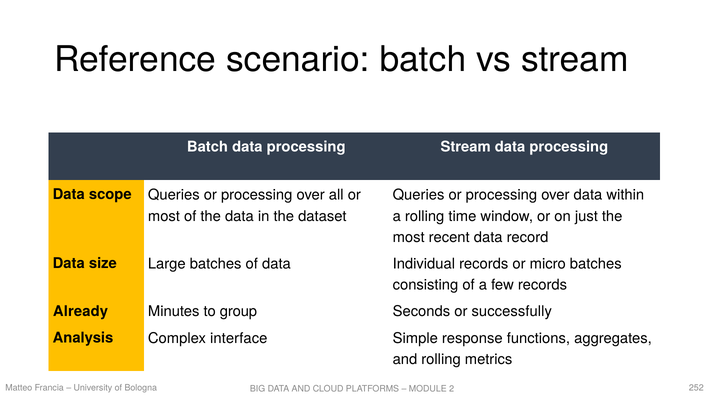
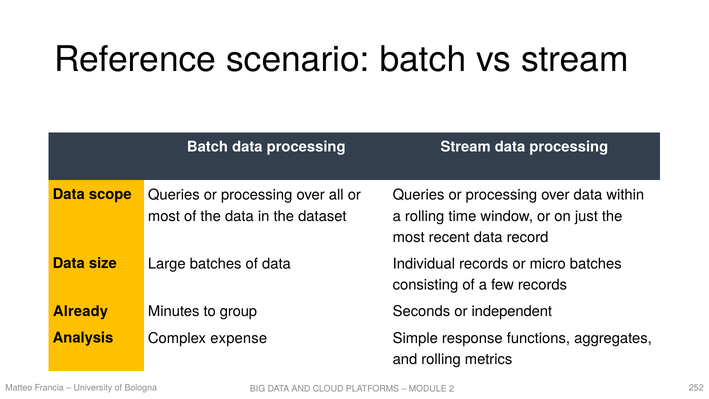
successfully: successfully -> independent
interface: interface -> expense
